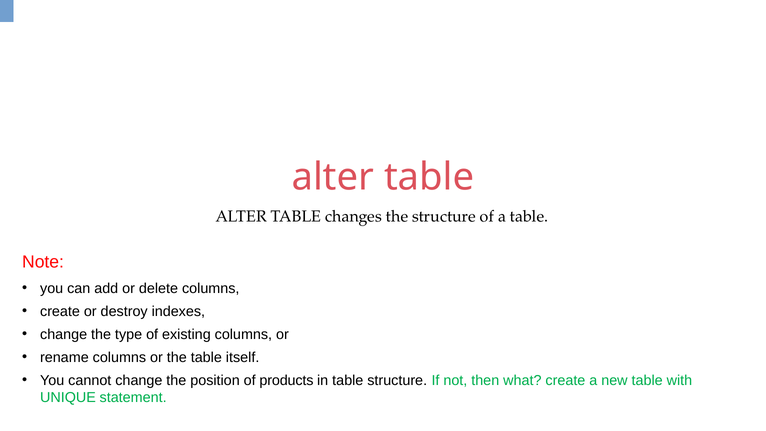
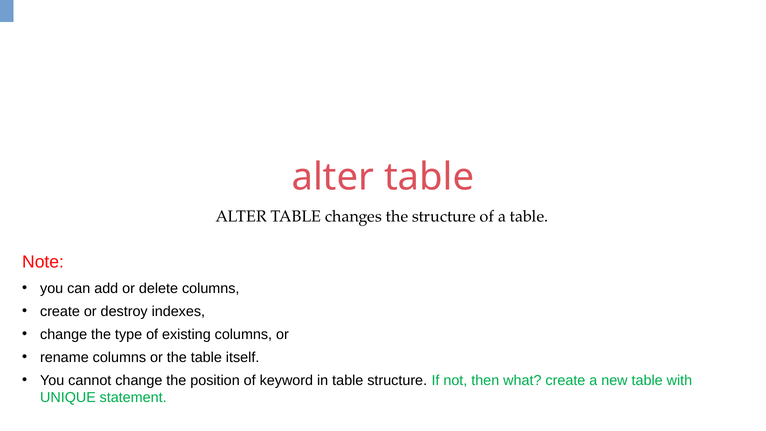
products: products -> keyword
